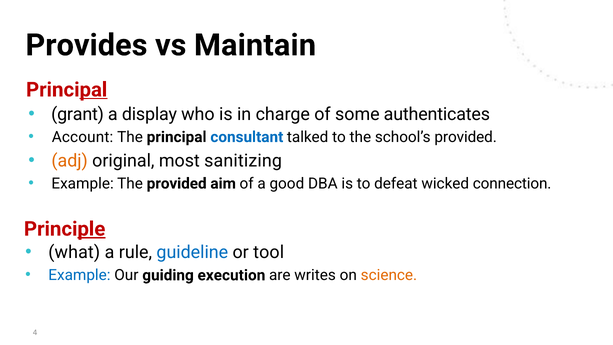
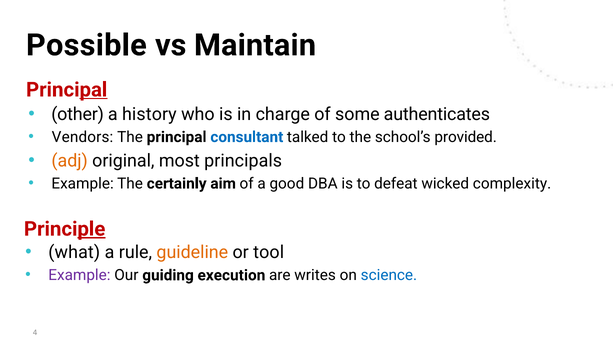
Provides: Provides -> Possible
grant: grant -> other
display: display -> history
Account: Account -> Vendors
sanitizing: sanitizing -> principals
The provided: provided -> certainly
connection: connection -> complexity
guideline colour: blue -> orange
Example at (79, 275) colour: blue -> purple
science colour: orange -> blue
